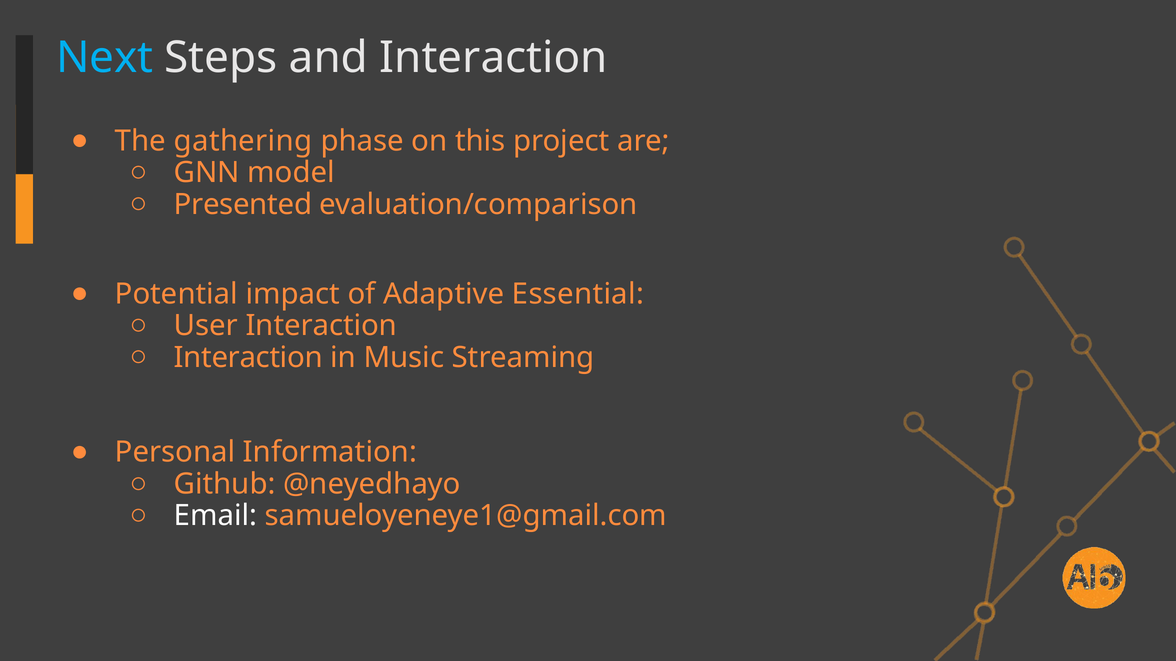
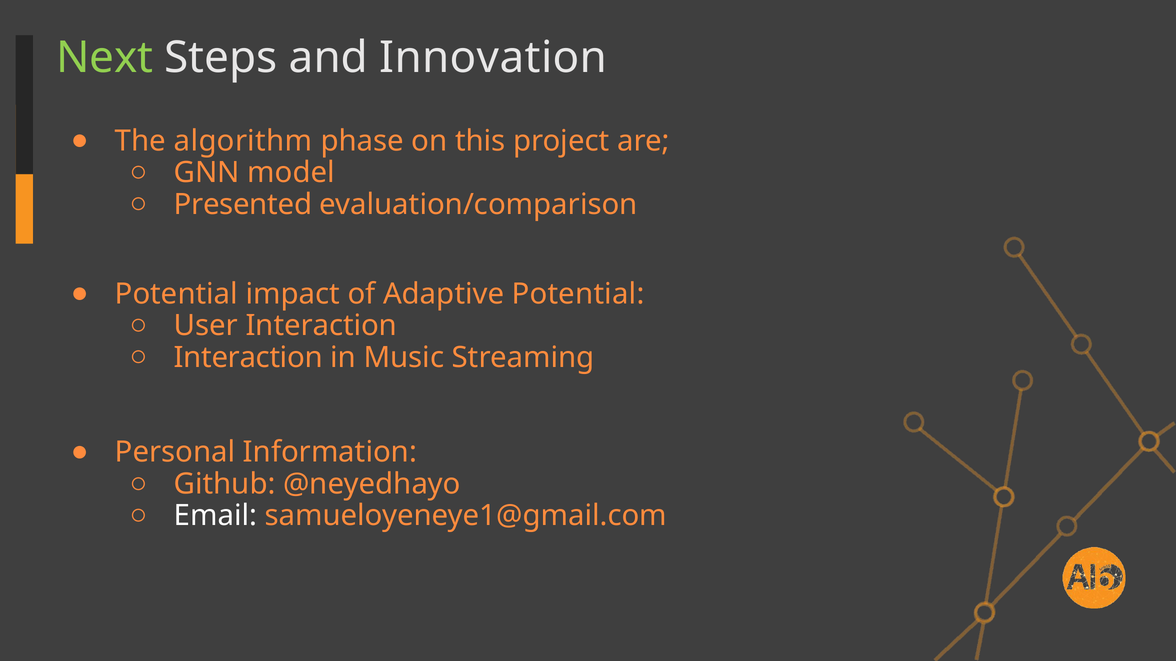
Next colour: light blue -> light green
and Interaction: Interaction -> Innovation
gathering: gathering -> algorithm
Adaptive Essential: Essential -> Potential
